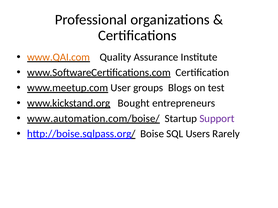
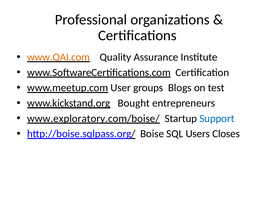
www.automation.com/boise/: www.automation.com/boise/ -> www.exploratory.com/boise/
Support colour: purple -> blue
Rarely: Rarely -> Closes
